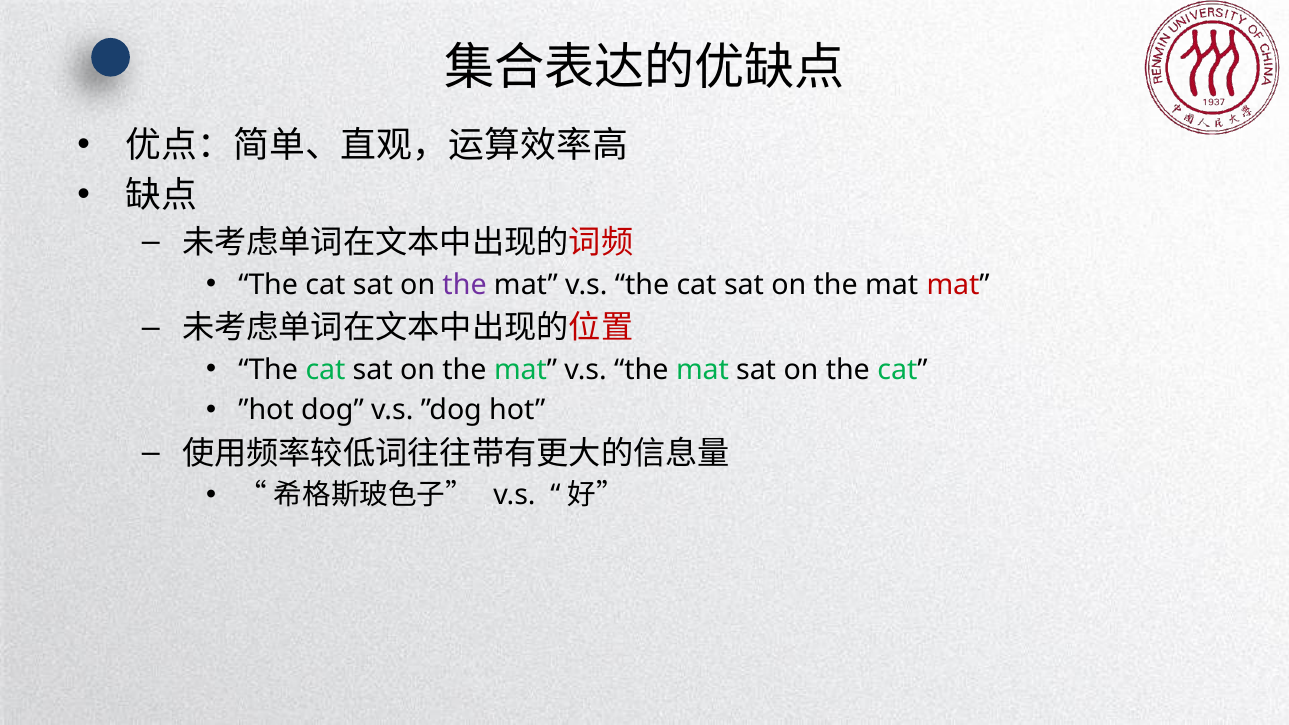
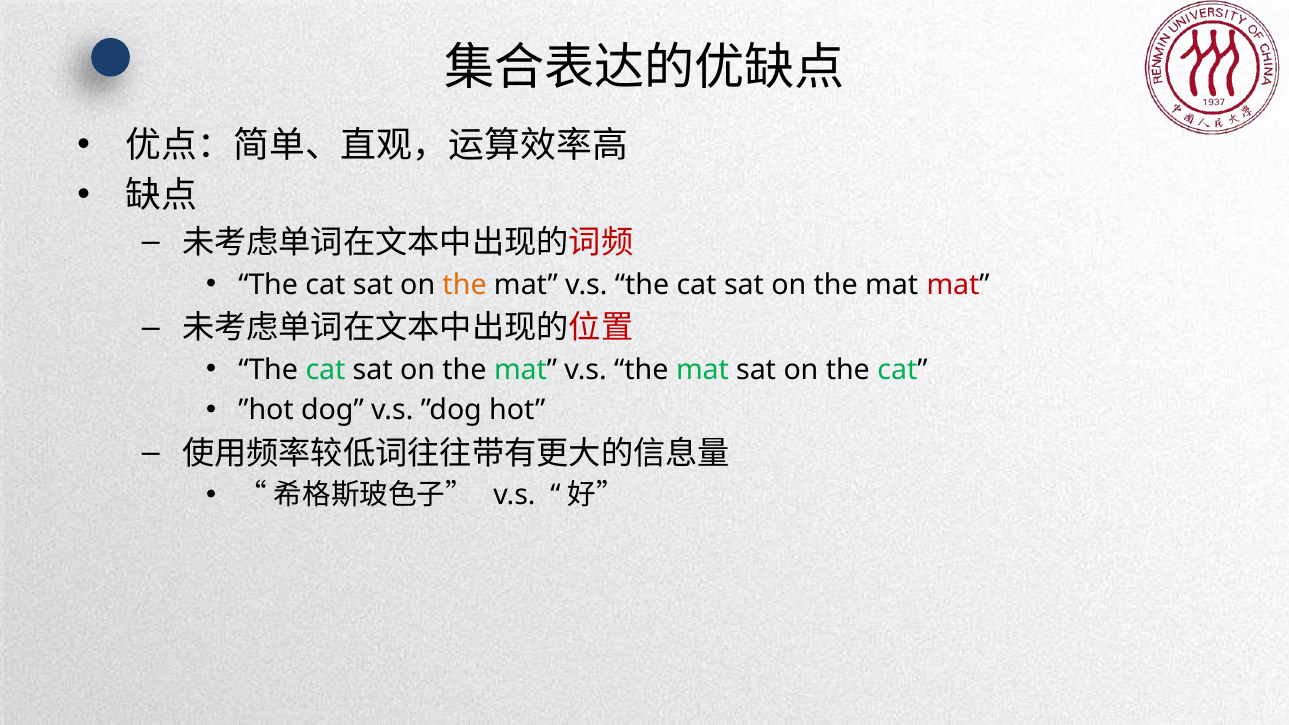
the at (465, 285) colour: purple -> orange
